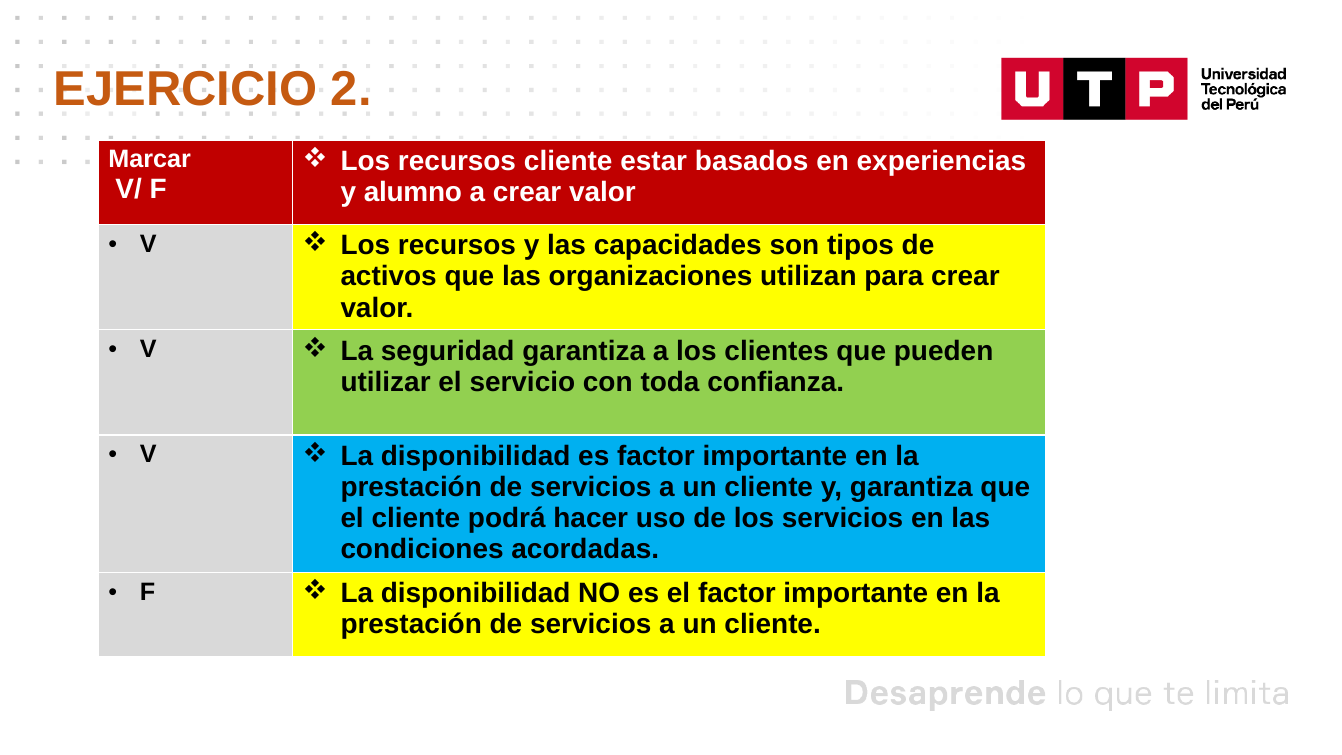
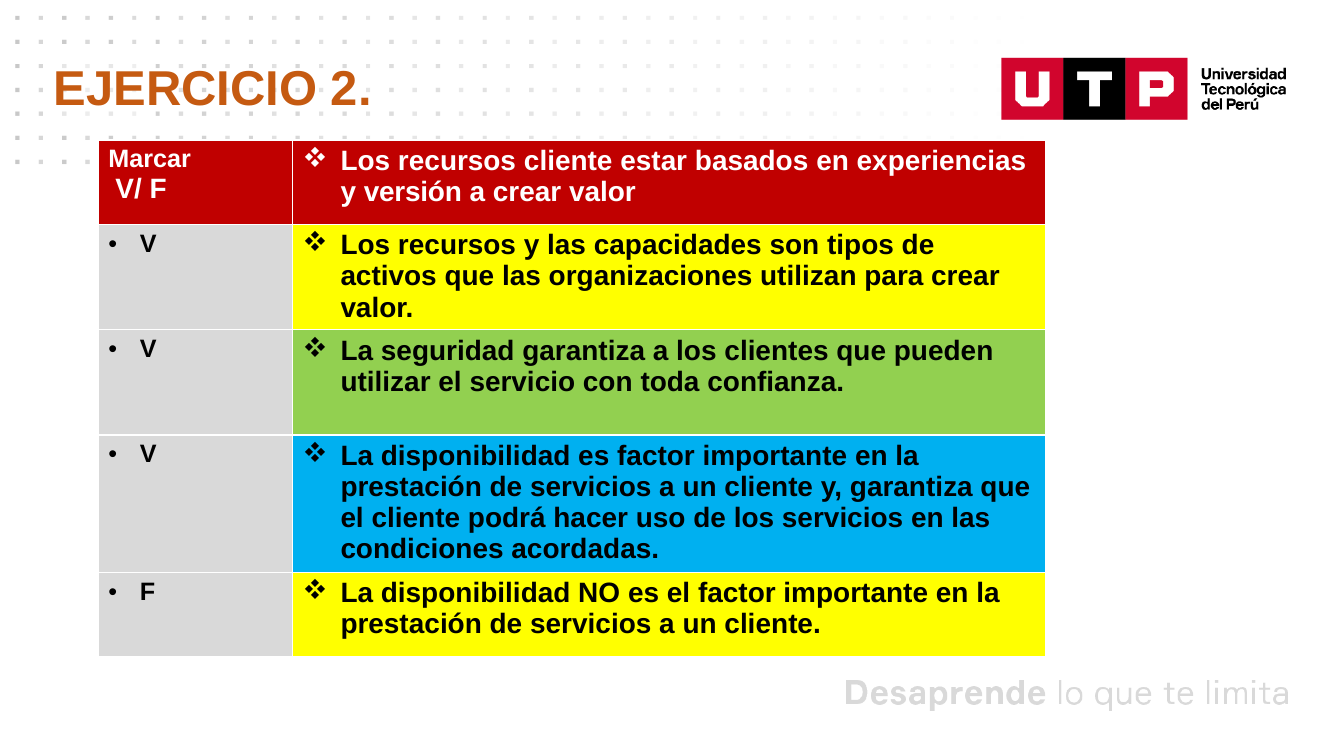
alumno: alumno -> versión
